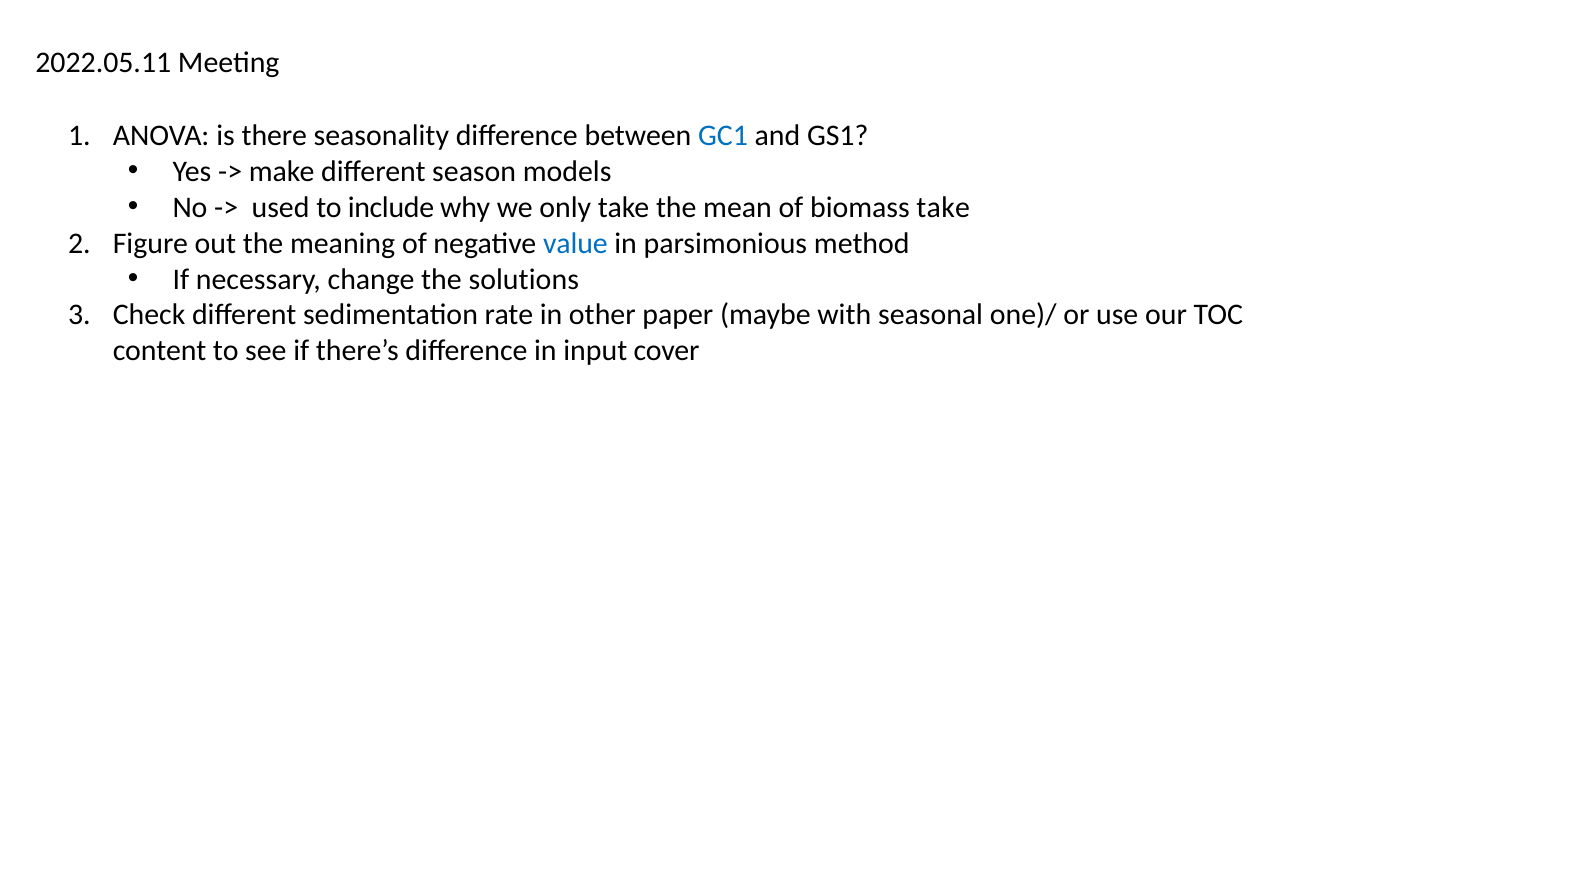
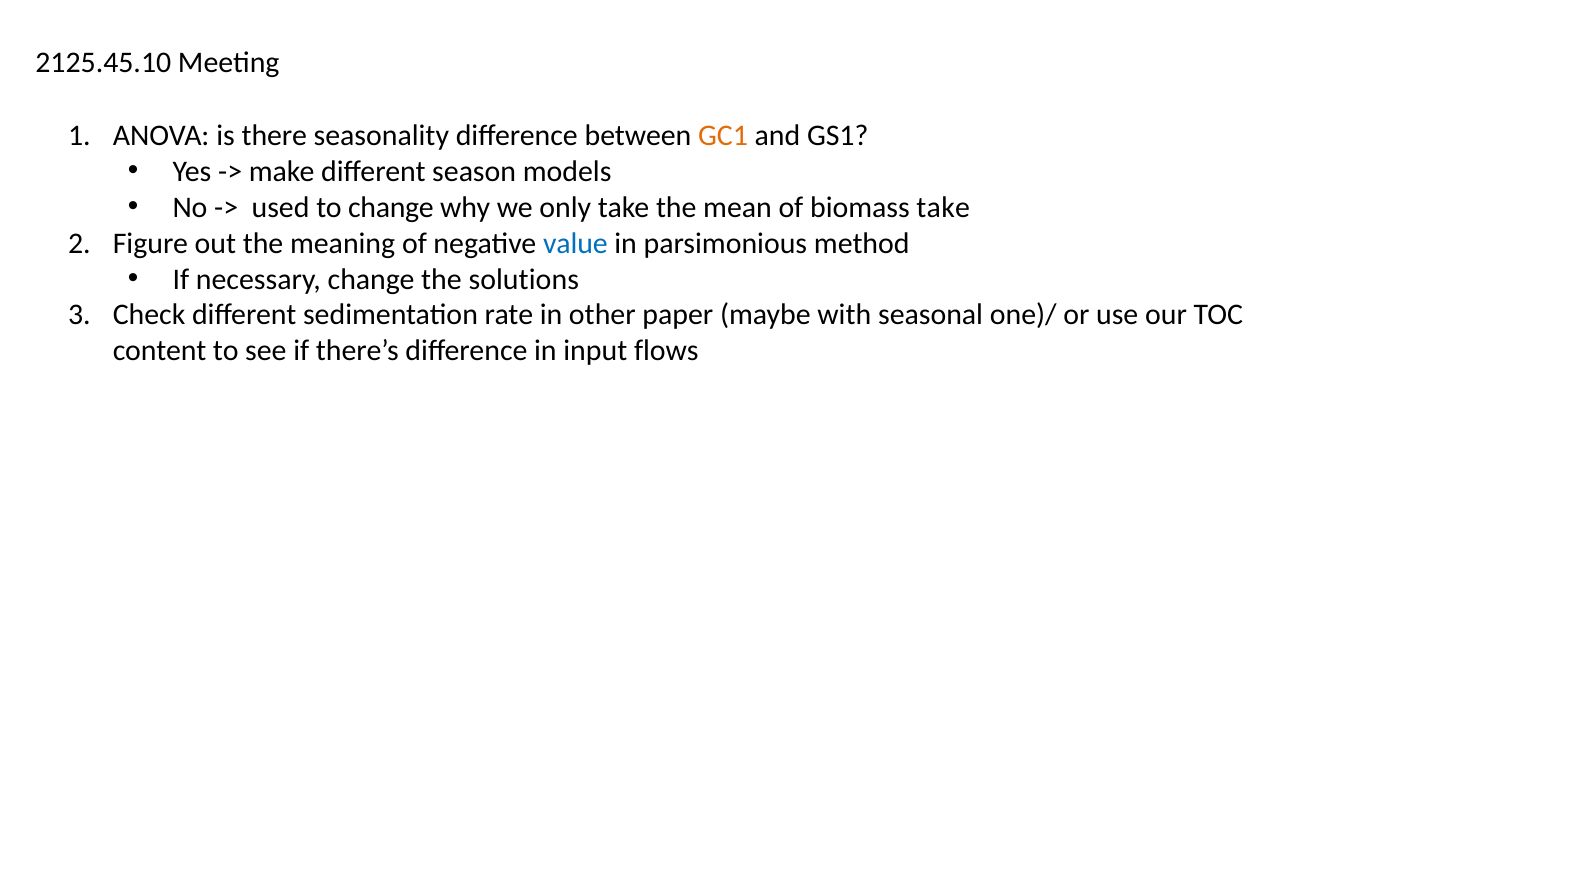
2022.05.11: 2022.05.11 -> 2125.45.10
GC1 colour: blue -> orange
to include: include -> change
cover: cover -> flows
